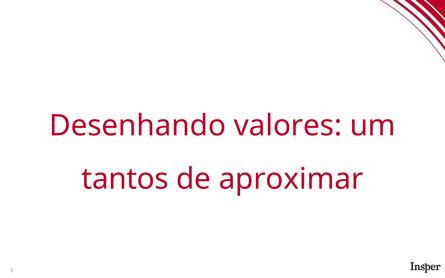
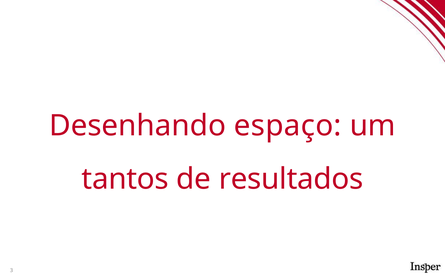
valores: valores -> espaço
aproximar: aproximar -> resultados
